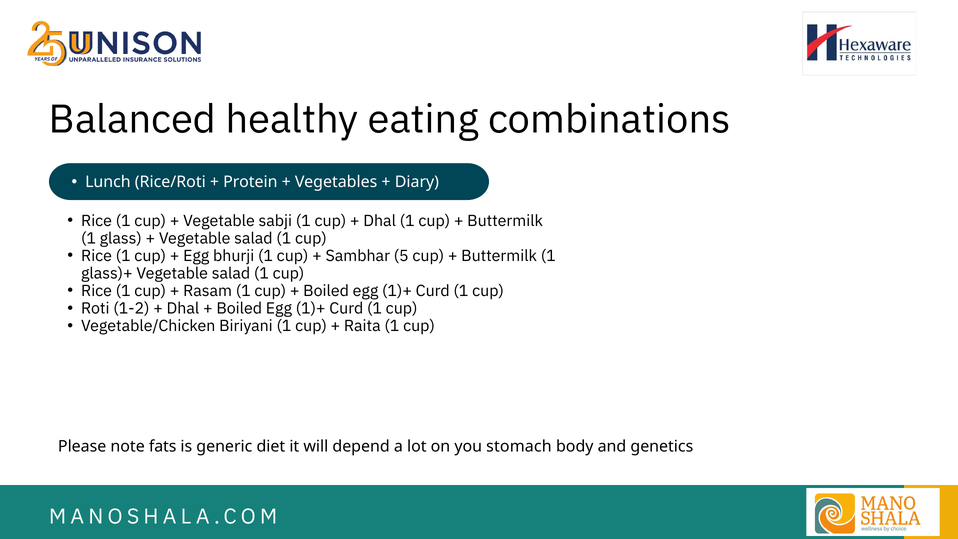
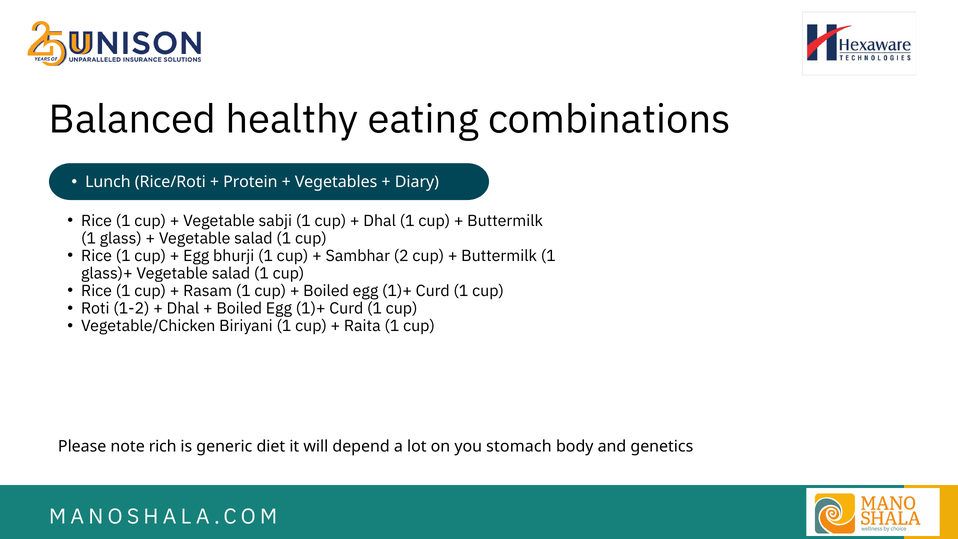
5: 5 -> 2
fats: fats -> rich
